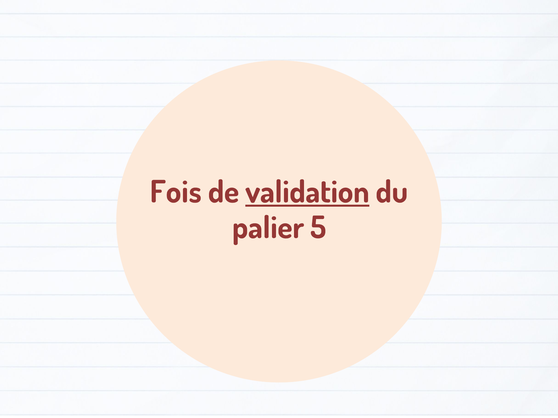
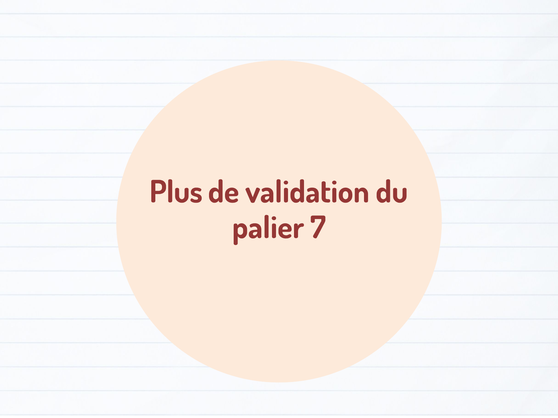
Fois: Fois -> Plus
validation underline: present -> none
5: 5 -> 7
